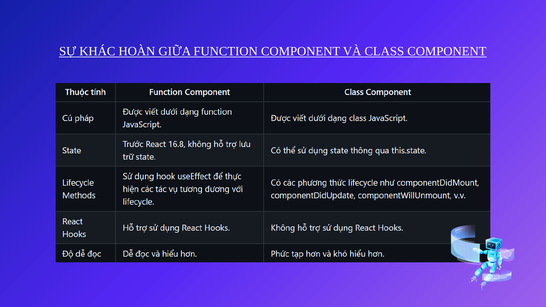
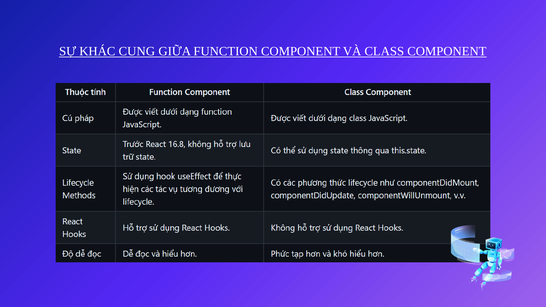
HOÀN: HOÀN -> CUNG
